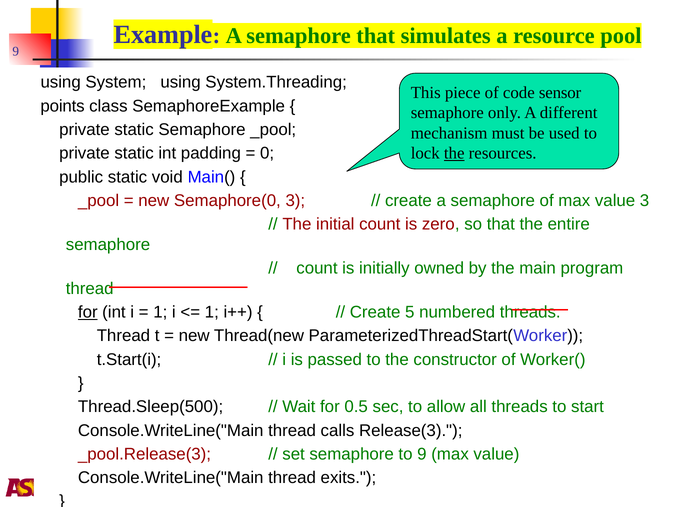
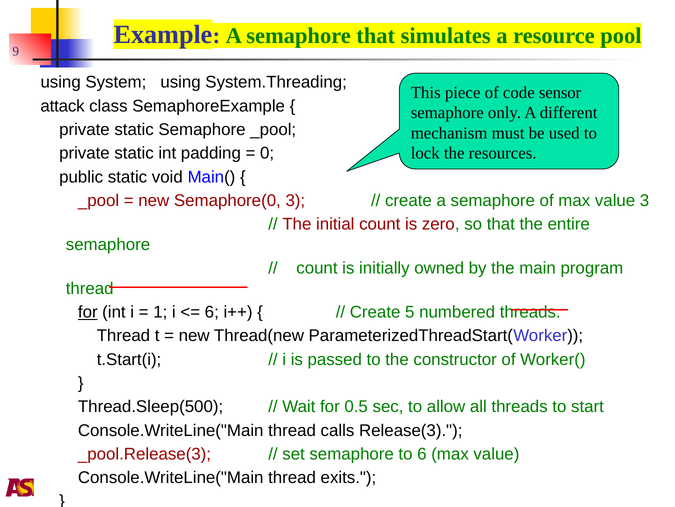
points: points -> attack
the at (454, 153) underline: present -> none
1 at (212, 312): 1 -> 6
to 9: 9 -> 6
